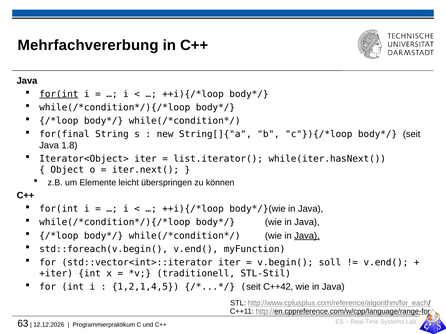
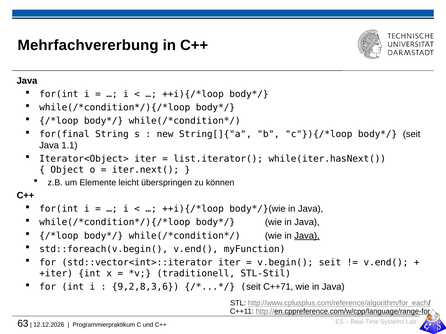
for(int at (59, 94) underline: present -> none
1.8: 1.8 -> 1.1
v.begin( soll: soll -> seit
1,2,1,4,5: 1,2,1,4,5 -> 9,2,8,3,6
C++42: C++42 -> C++71
